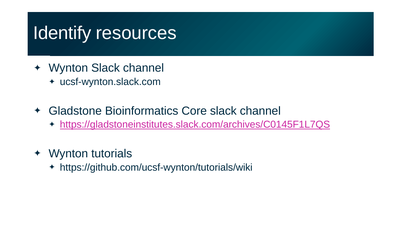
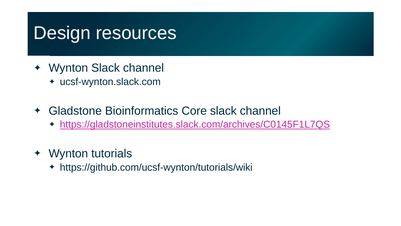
Identify: Identify -> Design
